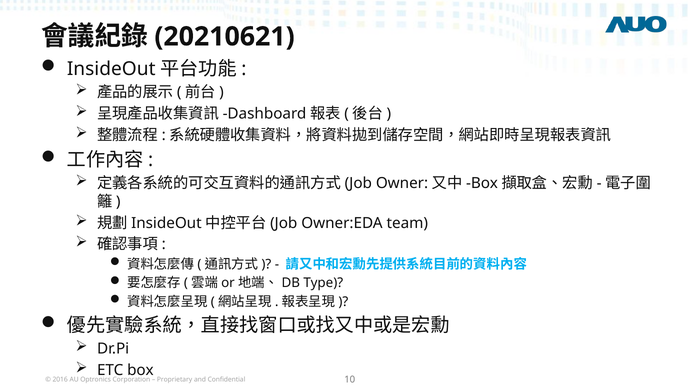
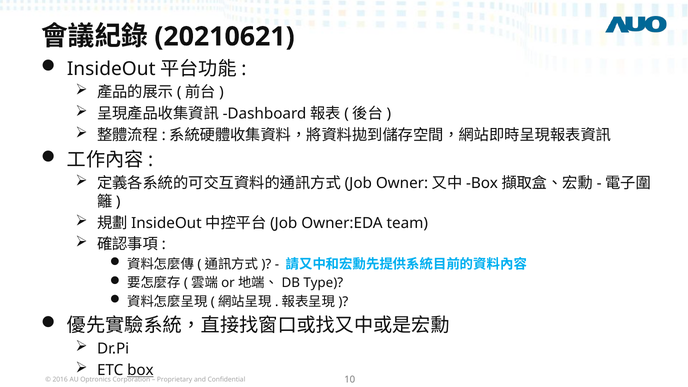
box underline: none -> present
